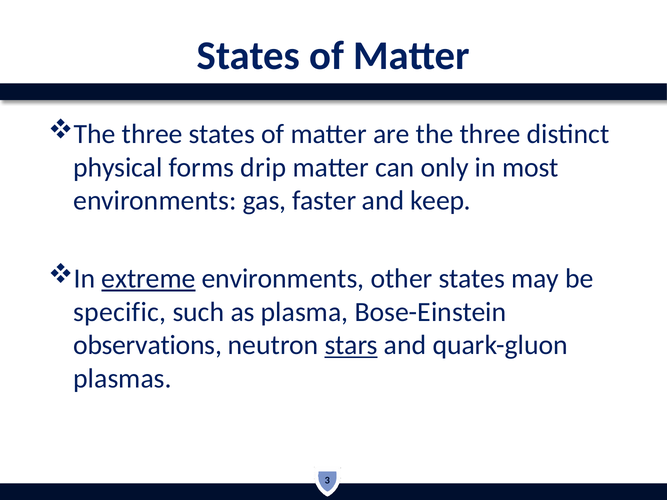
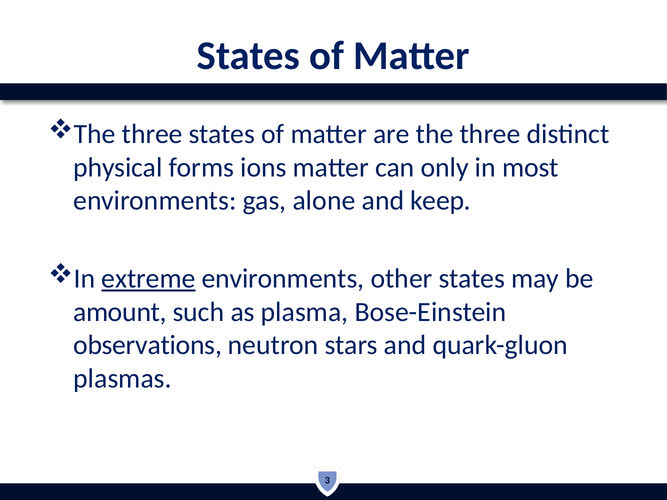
drip: drip -> ions
faster: faster -> alone
specific: specific -> amount
stars underline: present -> none
